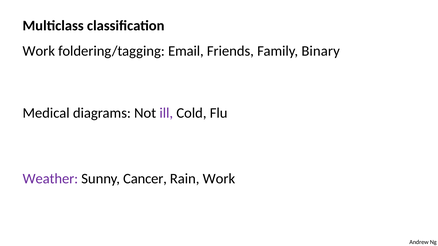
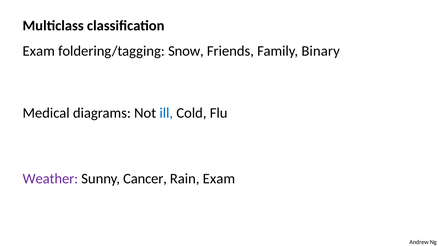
Work at (39, 51): Work -> Exam
Email: Email -> Snow
ill colour: purple -> blue
Rain Work: Work -> Exam
